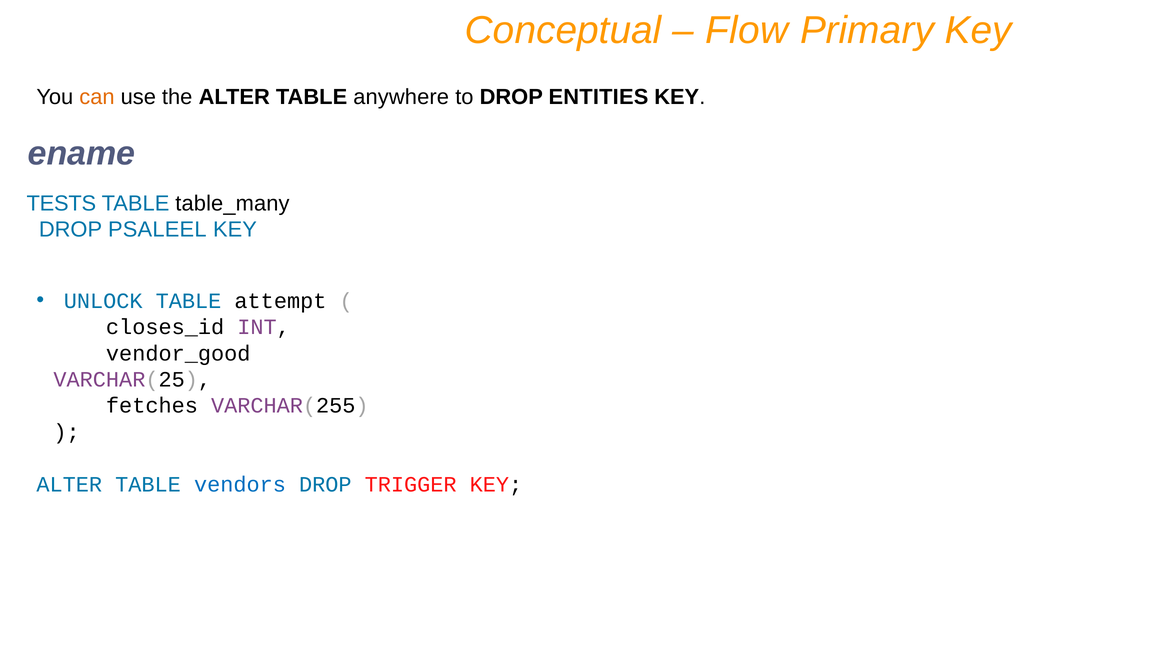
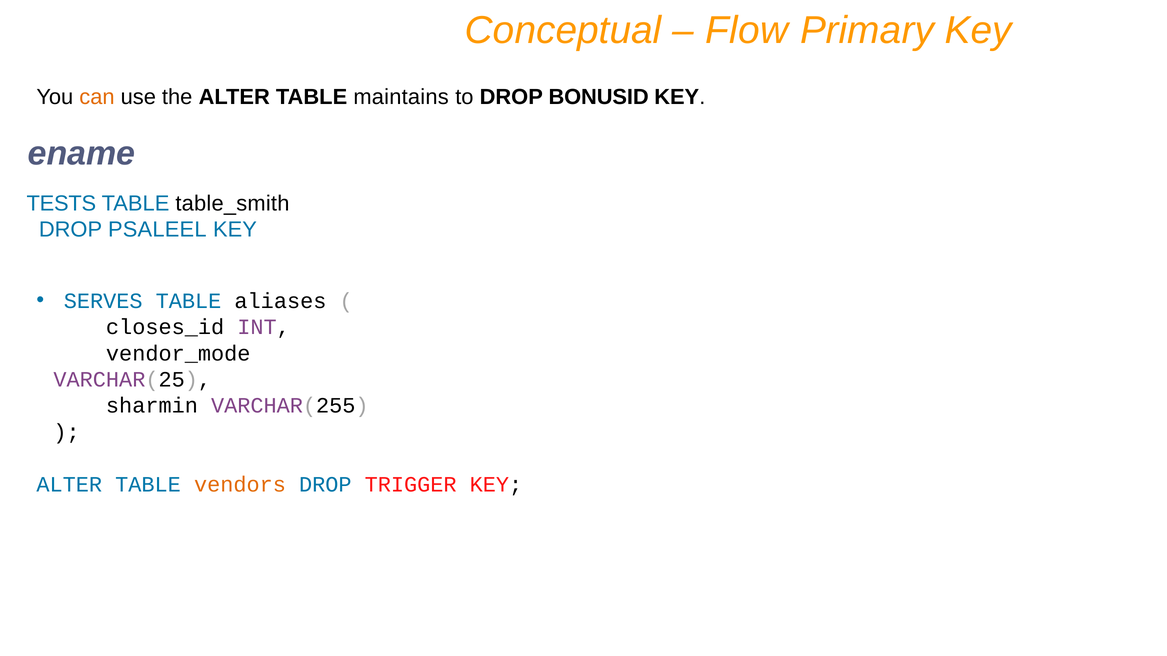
anywhere: anywhere -> maintains
ENTITIES: ENTITIES -> BONUSID
table_many: table_many -> table_smith
UNLOCK: UNLOCK -> SERVES
attempt: attempt -> aliases
vendor_good: vendor_good -> vendor_mode
fetches: fetches -> sharmin
vendors colour: blue -> orange
